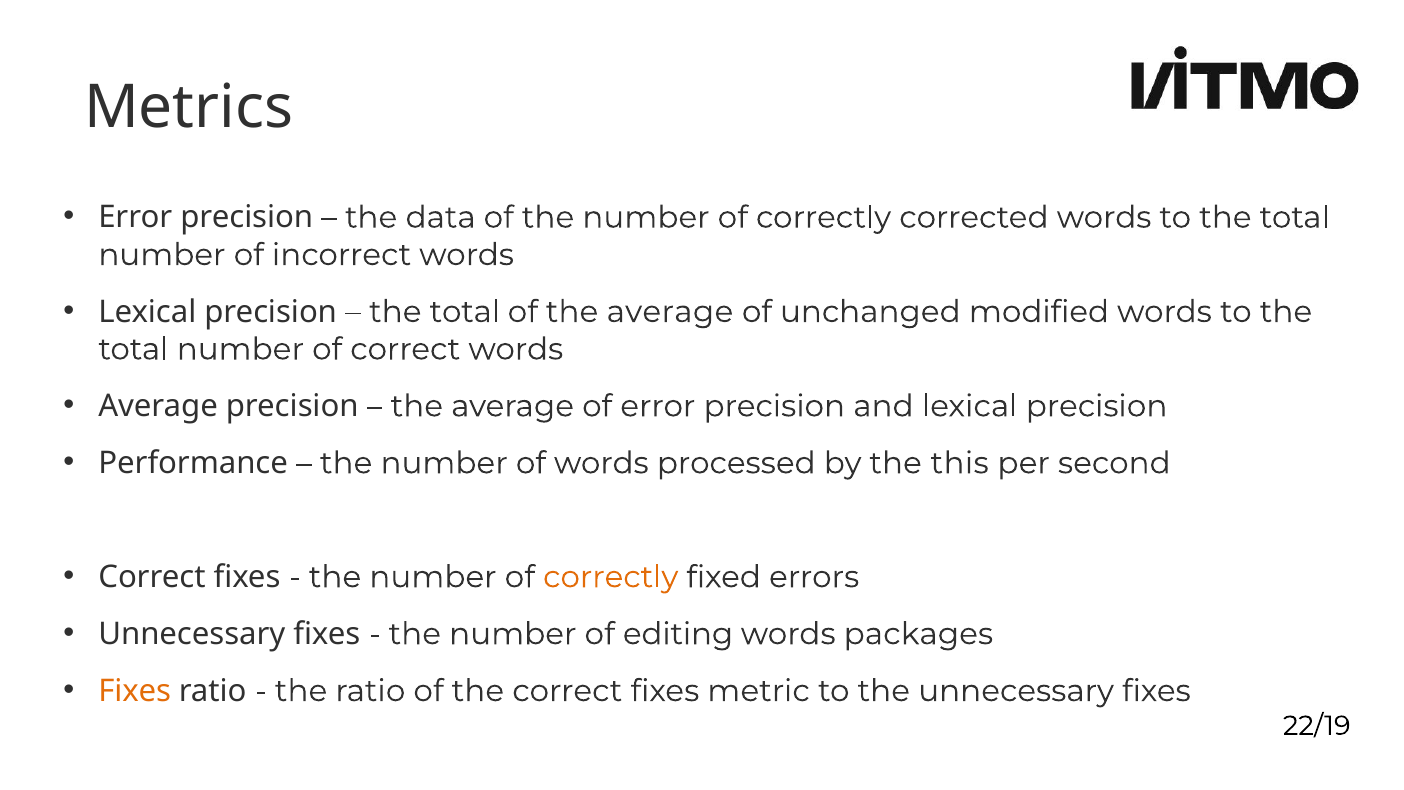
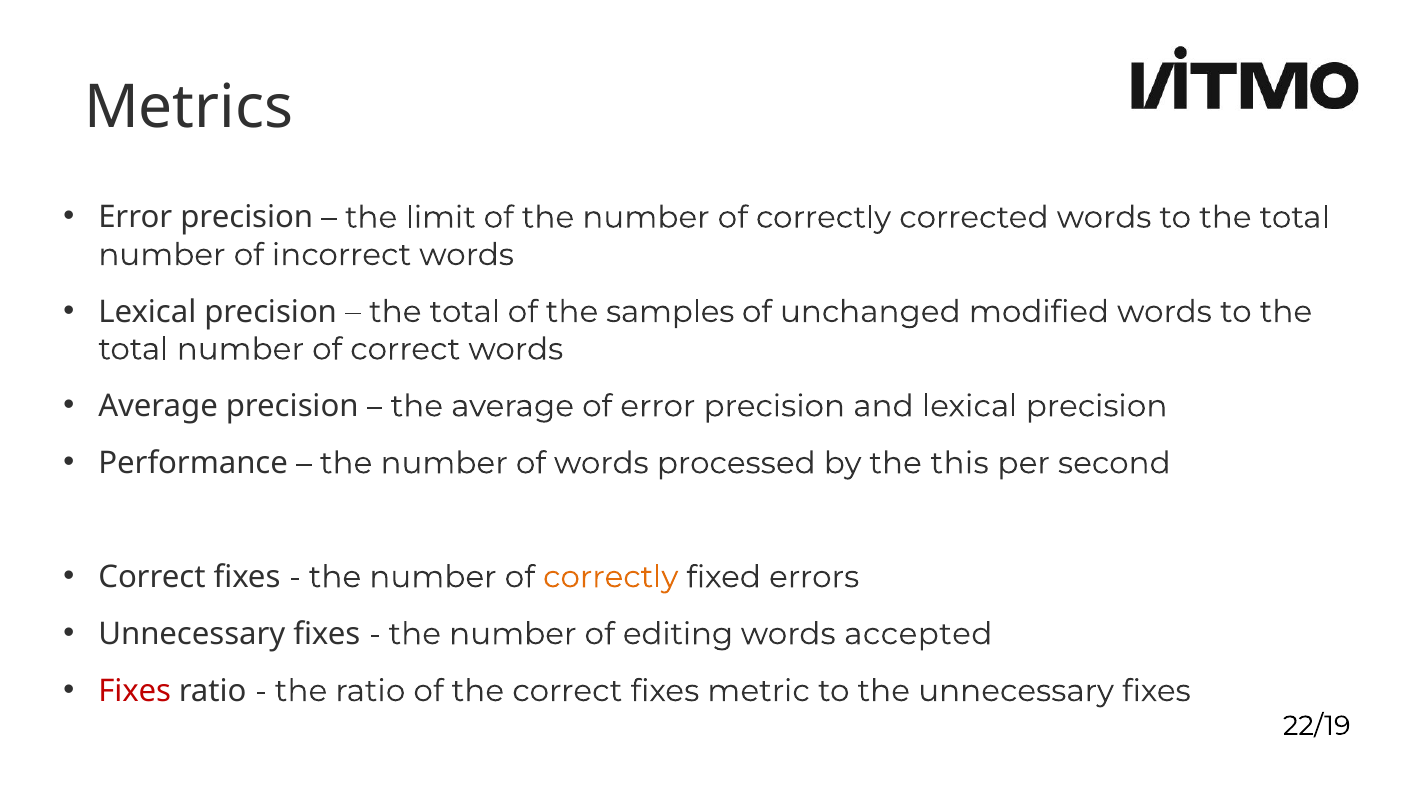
data: data -> limit
of the average: average -> samples
packages: packages -> accepted
Fixes at (135, 691) colour: orange -> red
